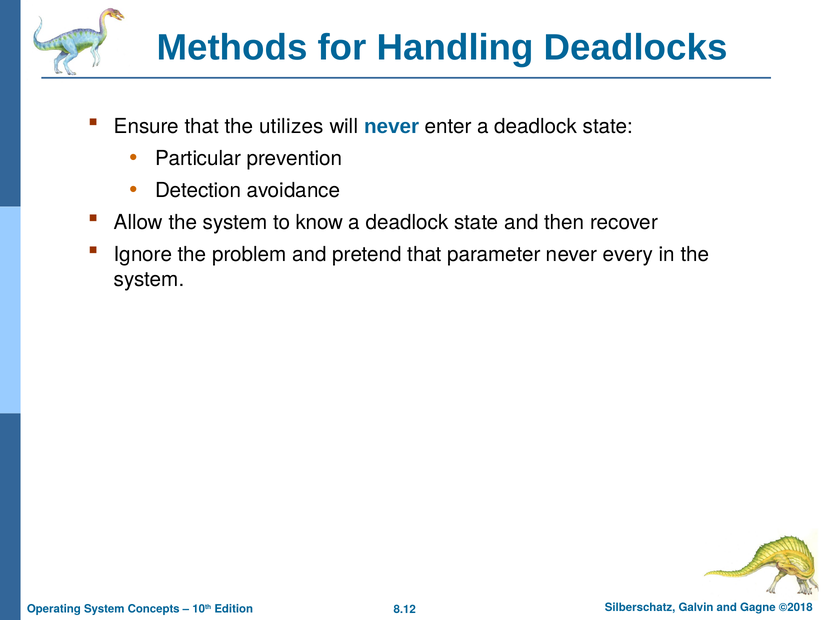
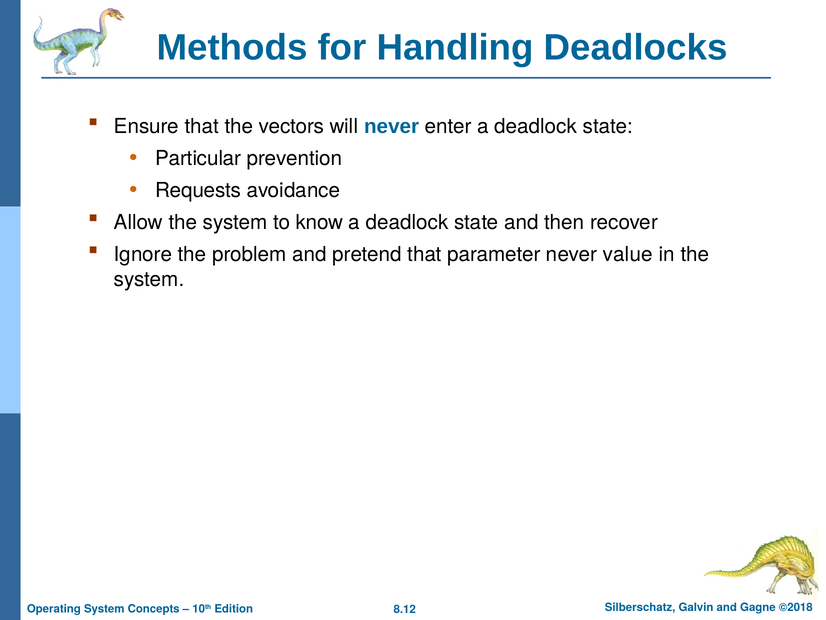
utilizes: utilizes -> vectors
Detection: Detection -> Requests
every: every -> value
